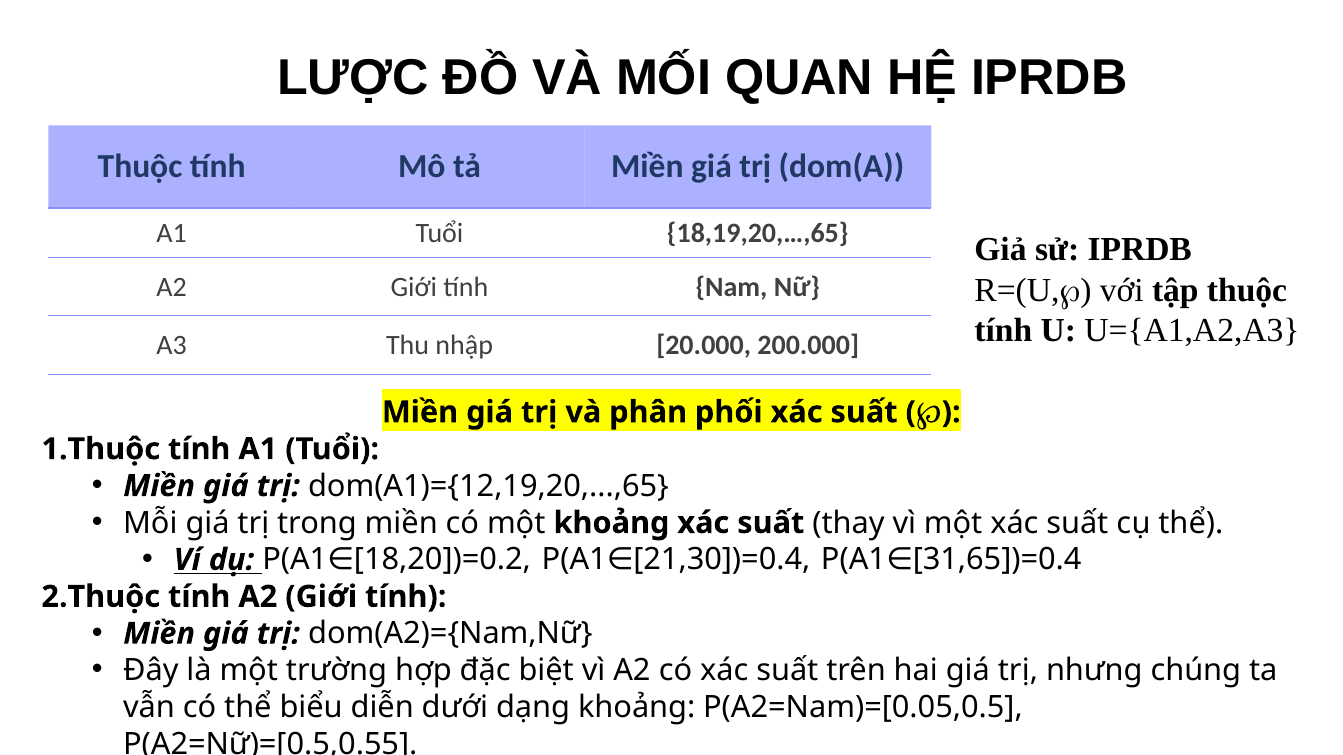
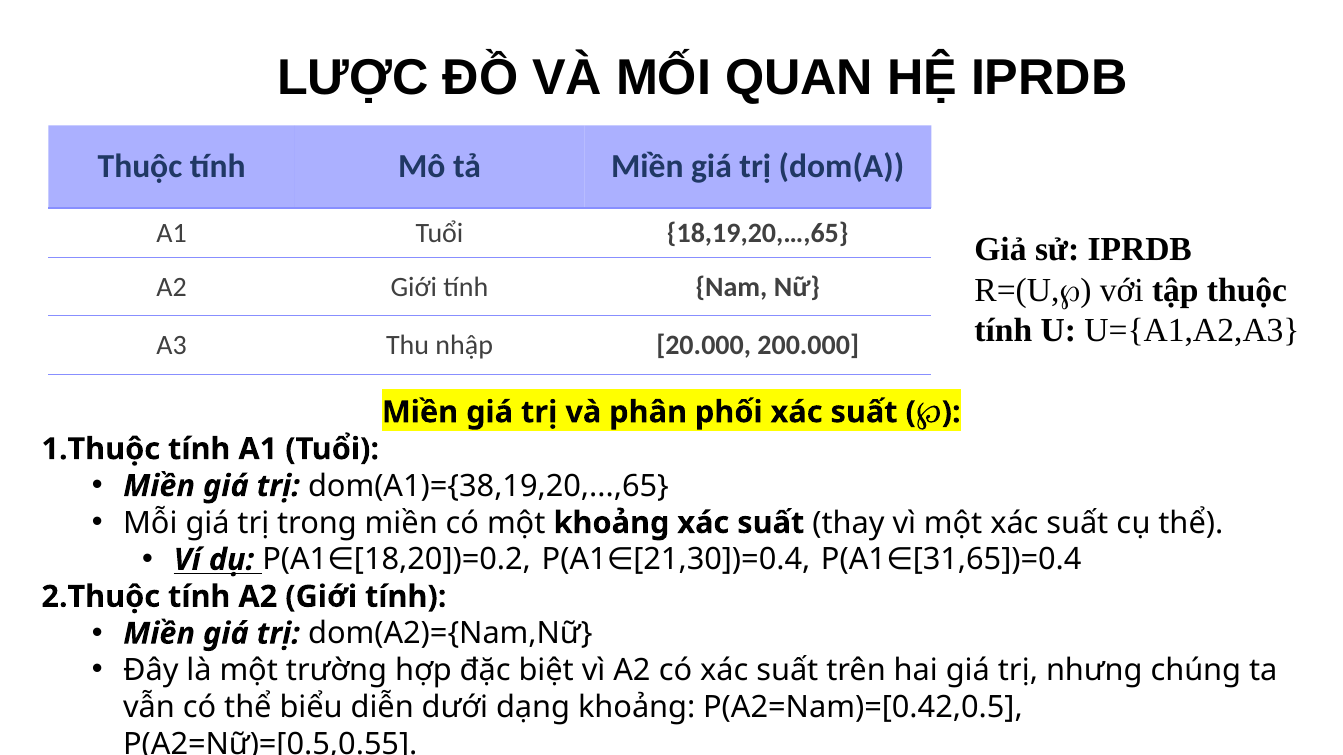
dom(A1)={12,19,20,...,65: dom(A1)={12,19,20,...,65 -> dom(A1)={38,19,20,...,65
P(A2=Nam)=[0.05,0.5: P(A2=Nam)=[0.05,0.5 -> P(A2=Nam)=[0.42,0.5
